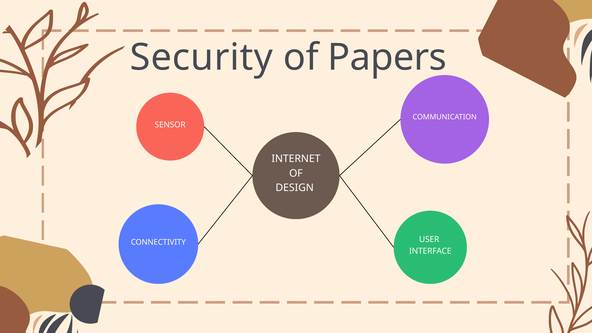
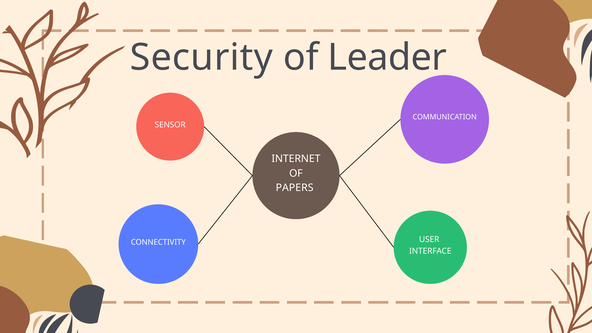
Papers: Papers -> Leader
DESIGN: DESIGN -> PAPERS
